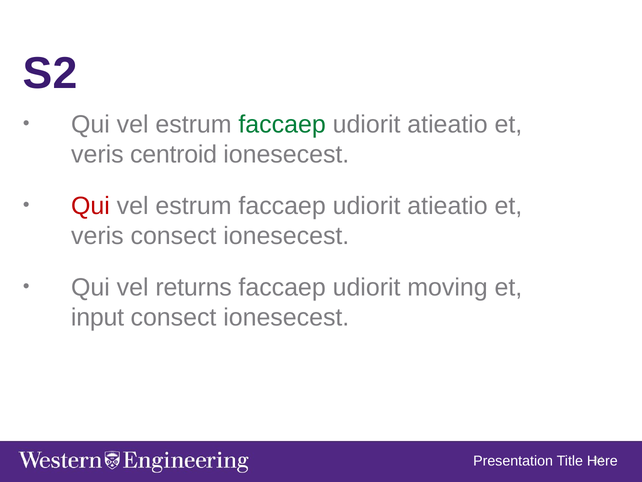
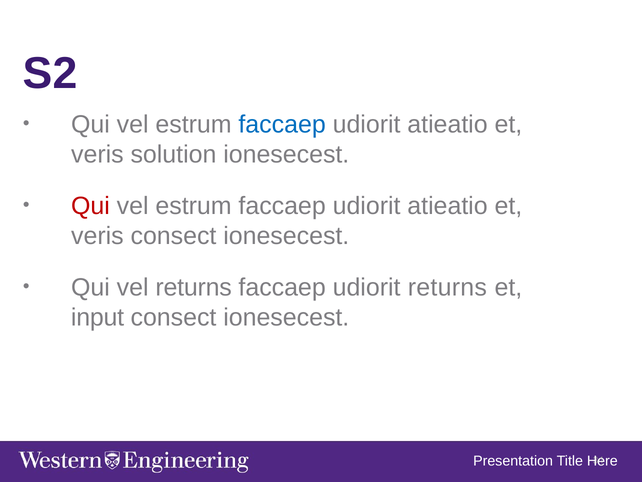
faccaep at (282, 124) colour: green -> blue
centroid: centroid -> solution
udiorit moving: moving -> returns
